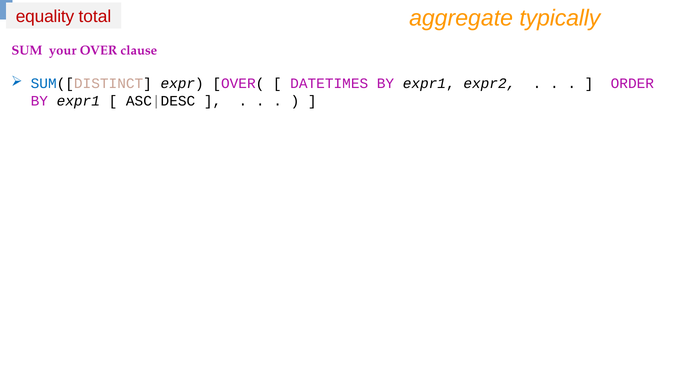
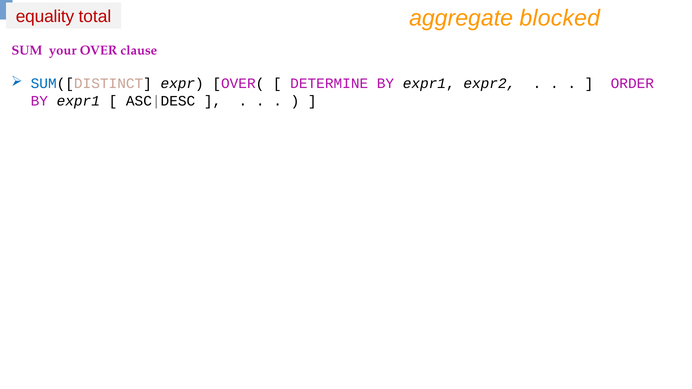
typically: typically -> blocked
DATETIMES: DATETIMES -> DETERMINE
